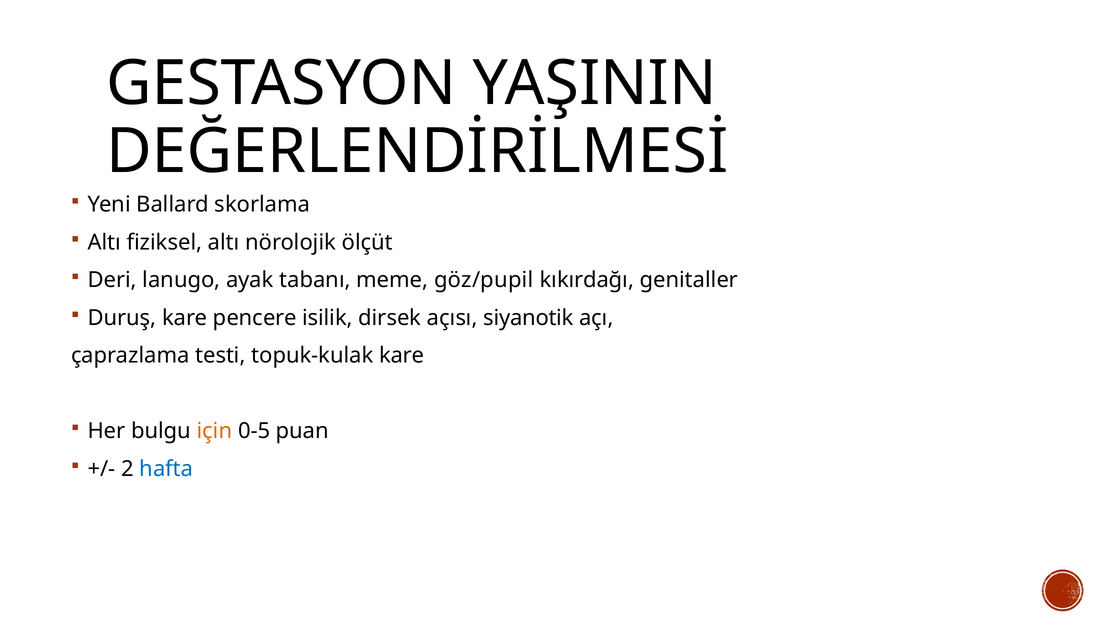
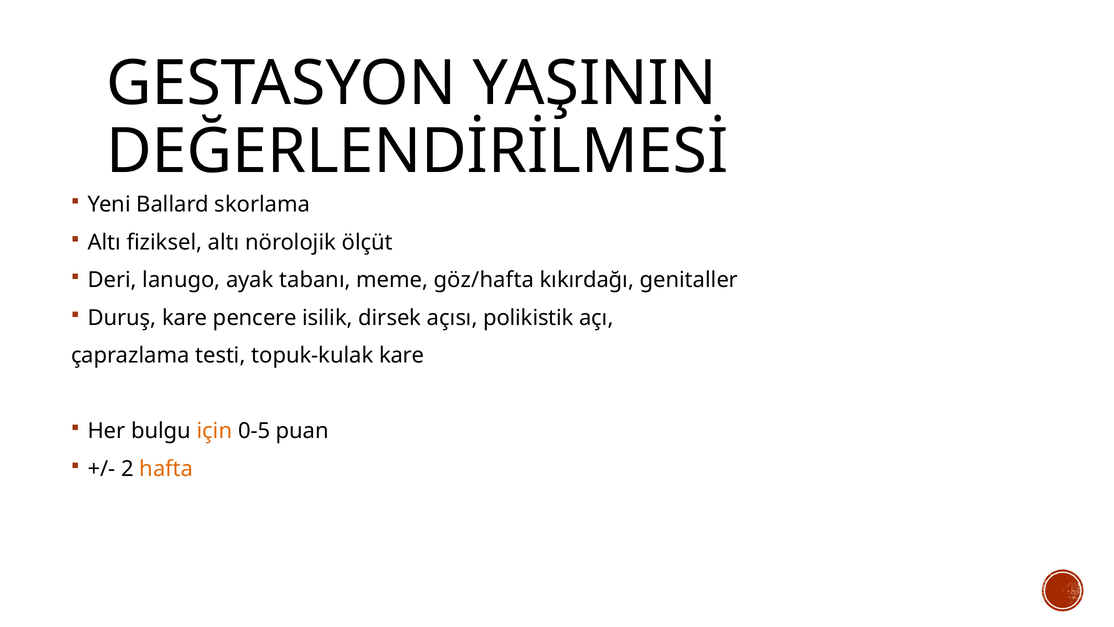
göz/pupil: göz/pupil -> göz/hafta
siyanotik: siyanotik -> polikistik
hafta colour: blue -> orange
